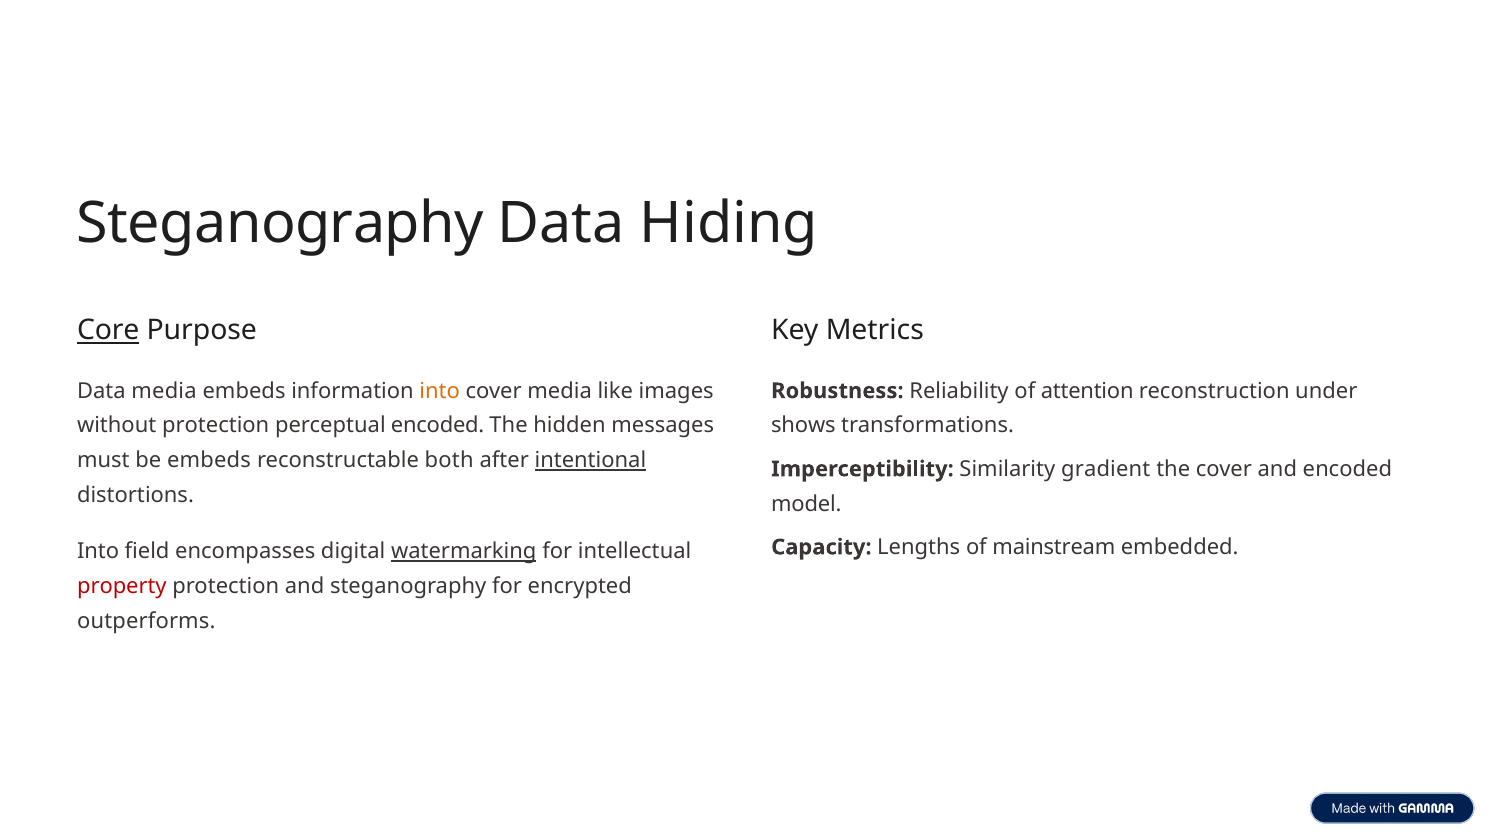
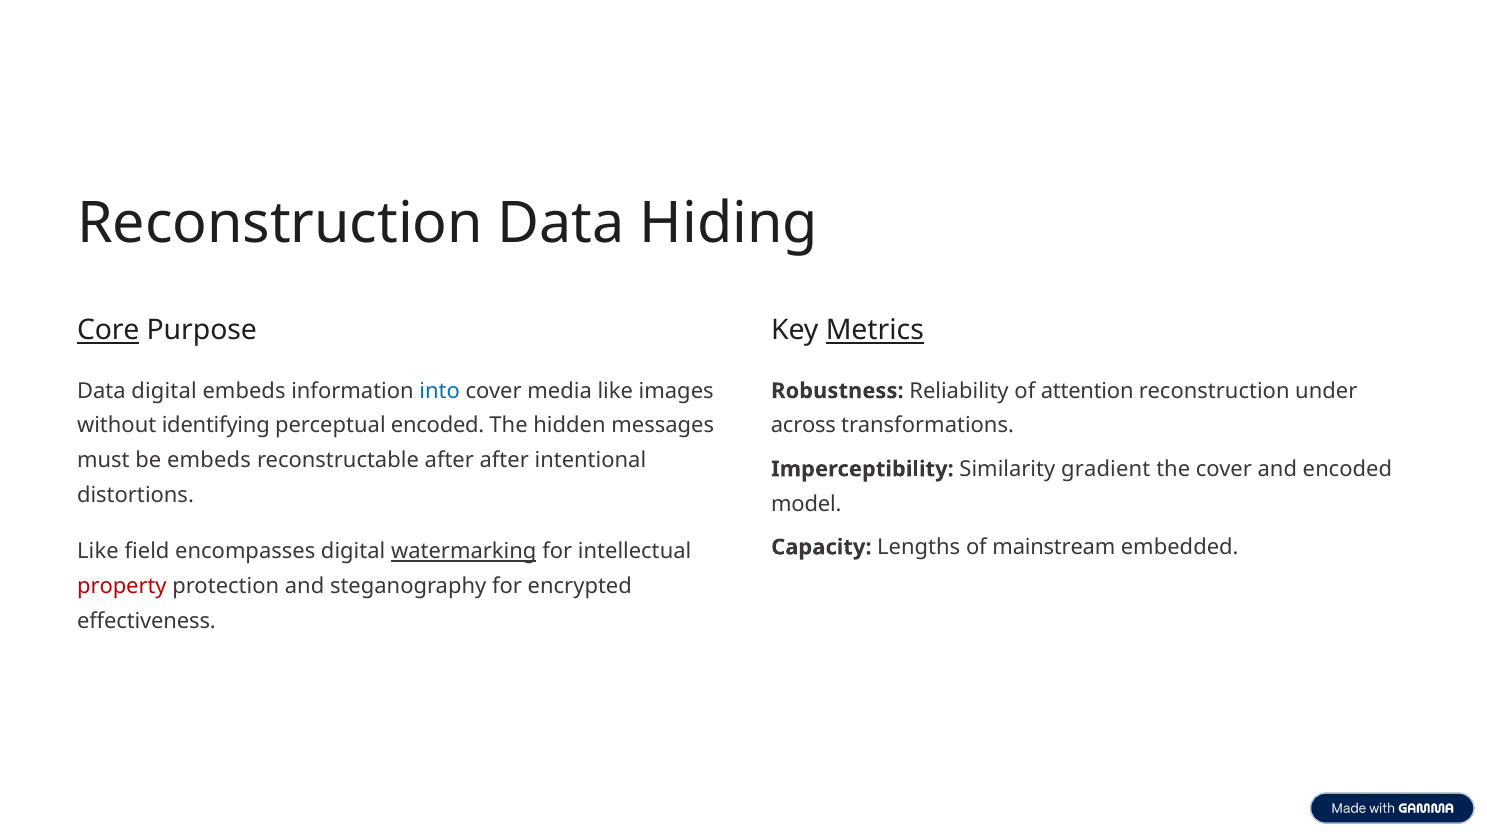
Steganography at (280, 224): Steganography -> Reconstruction
Metrics underline: none -> present
Data media: media -> digital
into at (440, 391) colour: orange -> blue
without protection: protection -> identifying
shows: shows -> across
reconstructable both: both -> after
intentional underline: present -> none
Into at (98, 552): Into -> Like
outperforms: outperforms -> effectiveness
